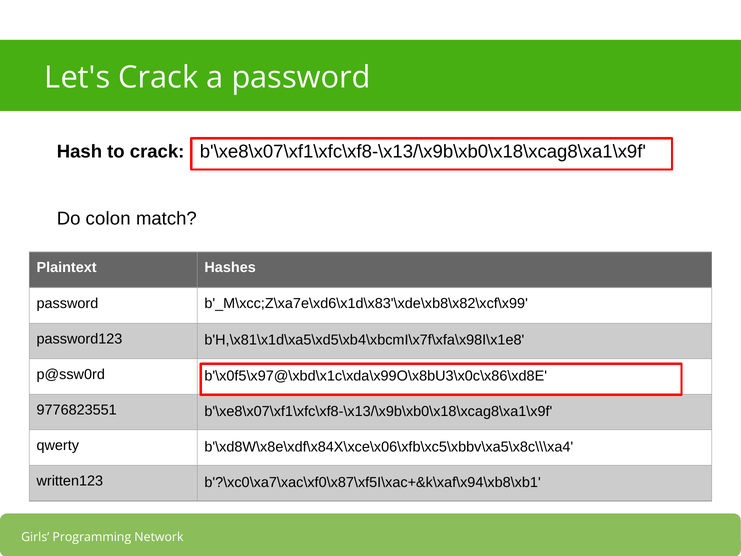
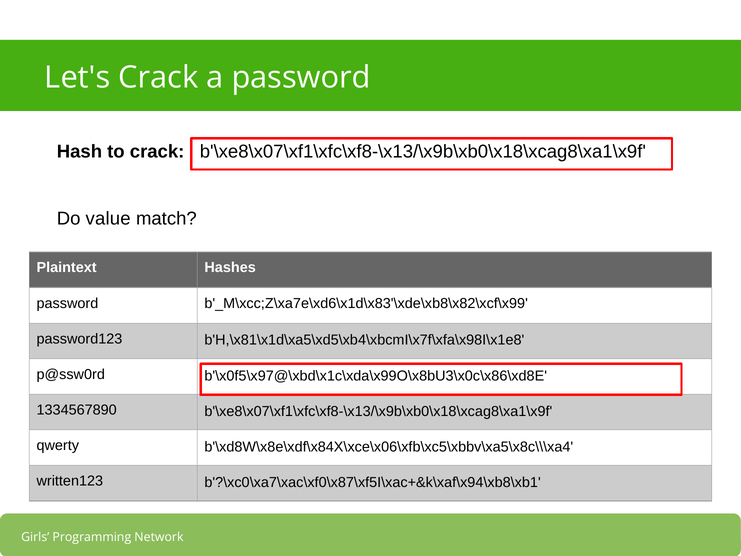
colon: colon -> value
9776823551: 9776823551 -> 1334567890
